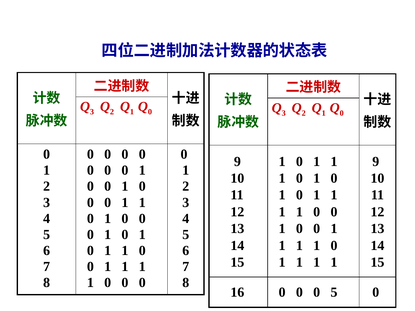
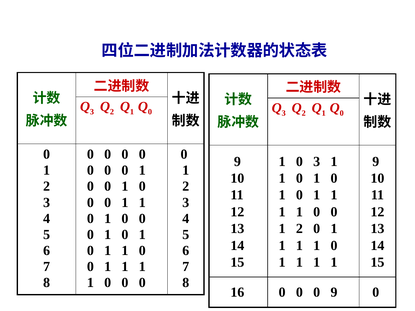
1 at (317, 162): 1 -> 3
0 at (299, 229): 0 -> 2
0 0 5: 5 -> 9
